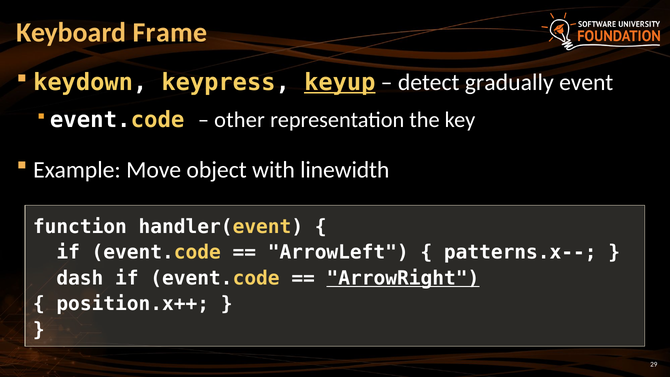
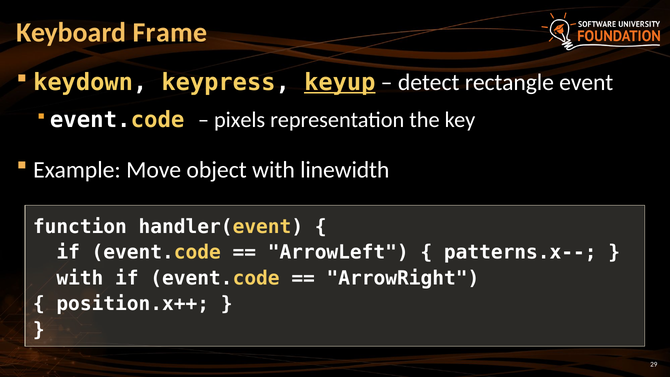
gradually: gradually -> rectangle
other: other -> pixels
dash at (80, 278): dash -> with
ArrowRight underline: present -> none
